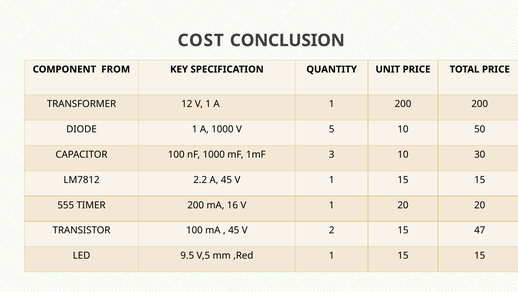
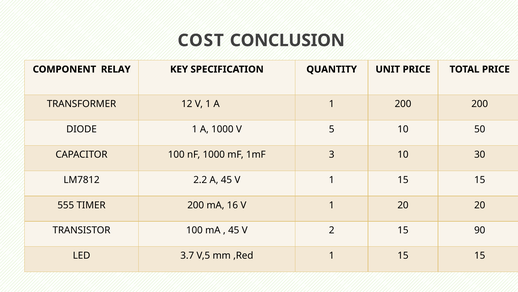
FROM: FROM -> RELAY
47: 47 -> 90
9.5: 9.5 -> 3.7
